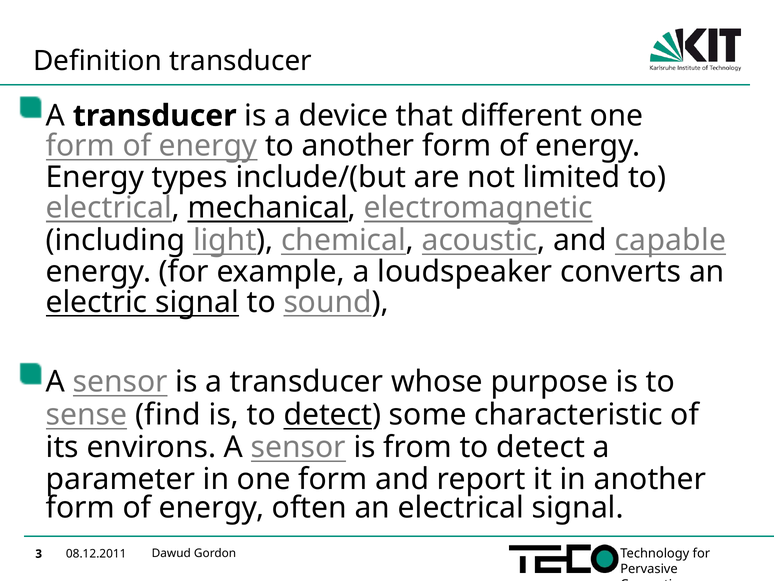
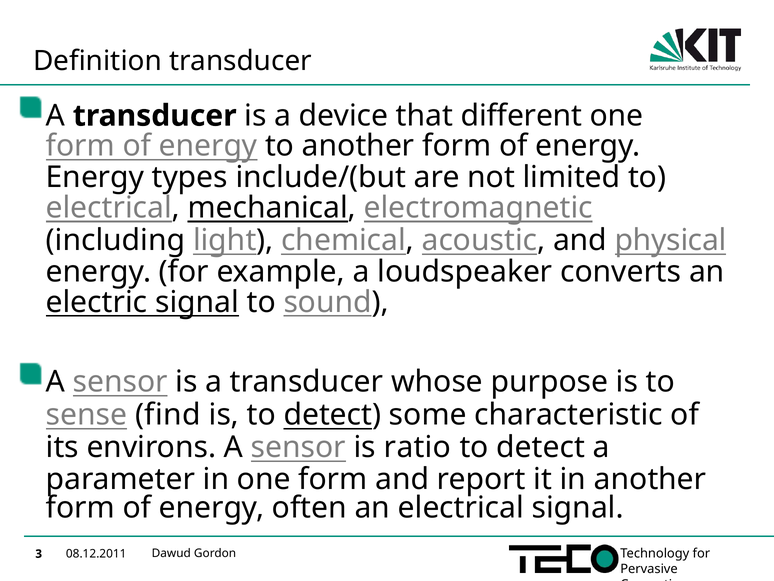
capable: capable -> physical
from: from -> ratio
